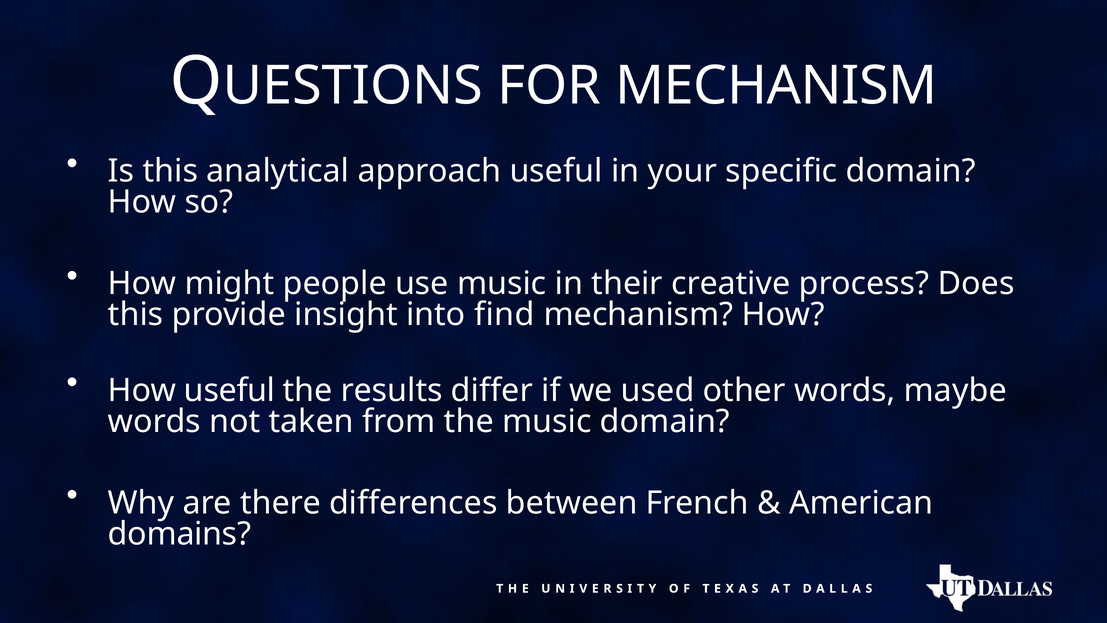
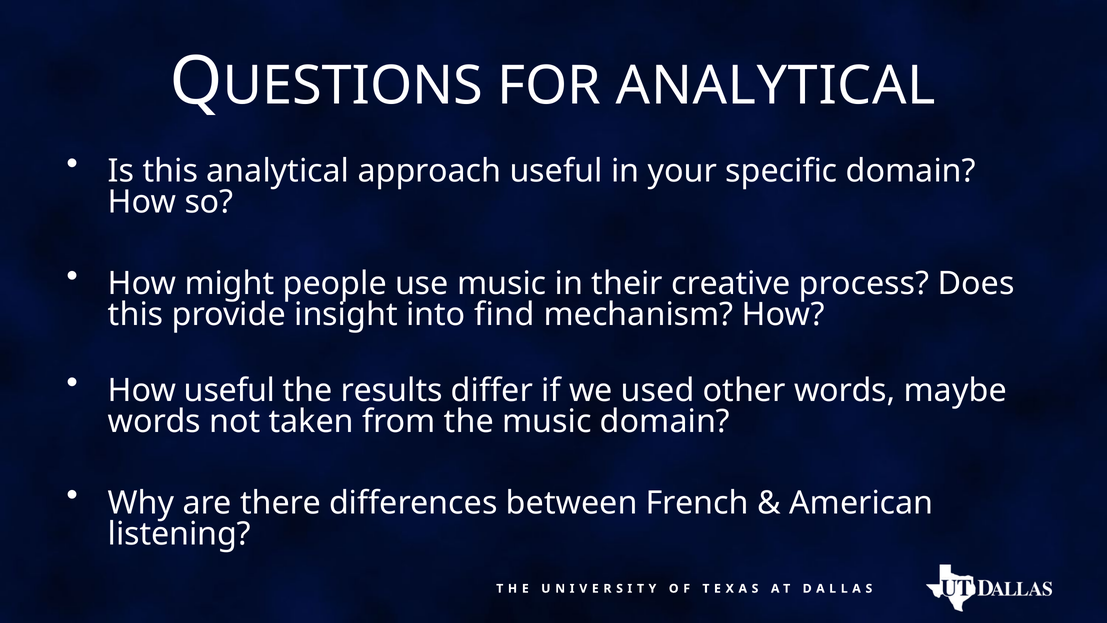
FOR MECHANISM: MECHANISM -> ANALYTICAL
domains: domains -> listening
